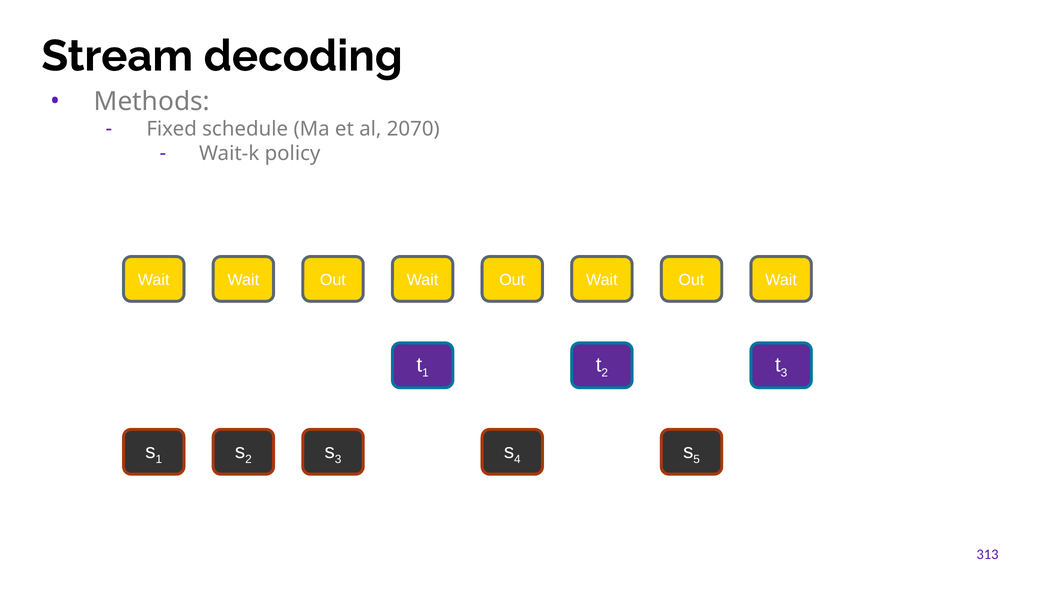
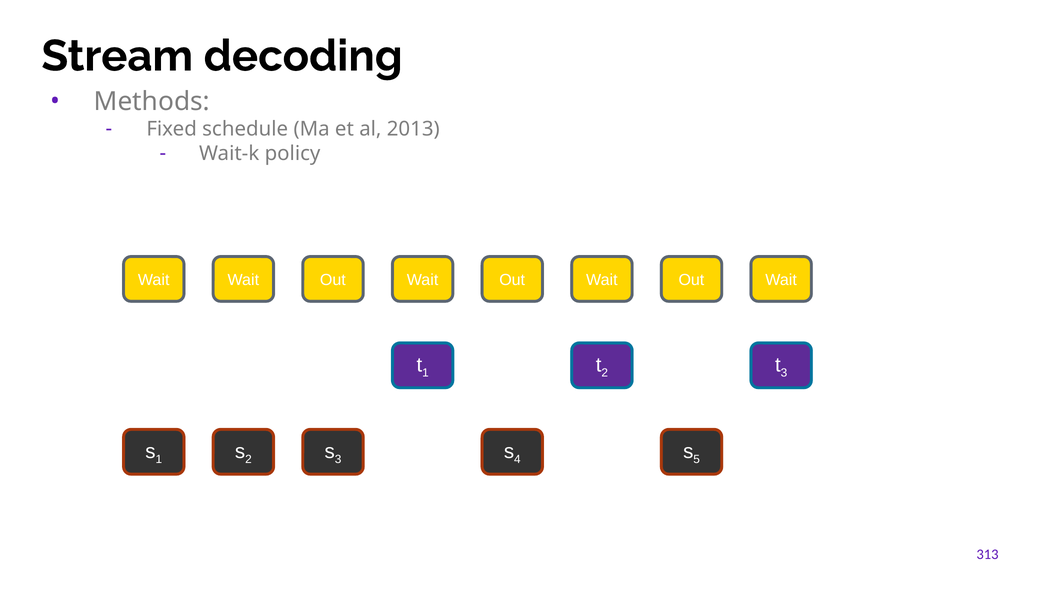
2070: 2070 -> 2013
